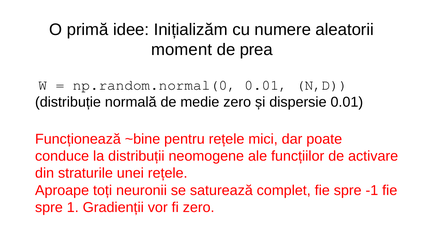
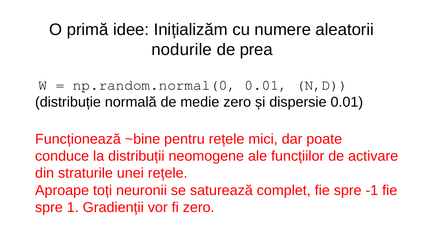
moment: moment -> nodurile
